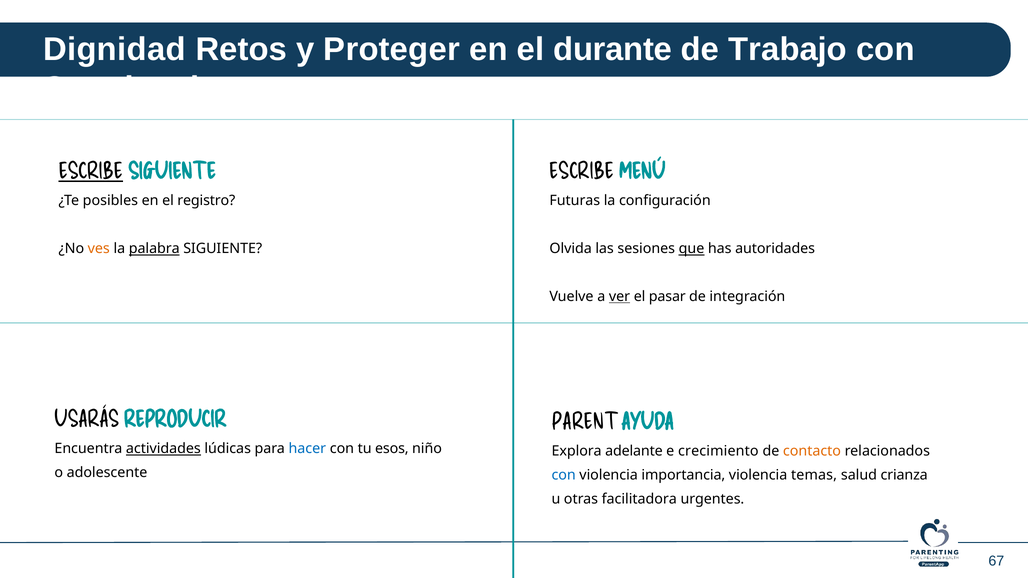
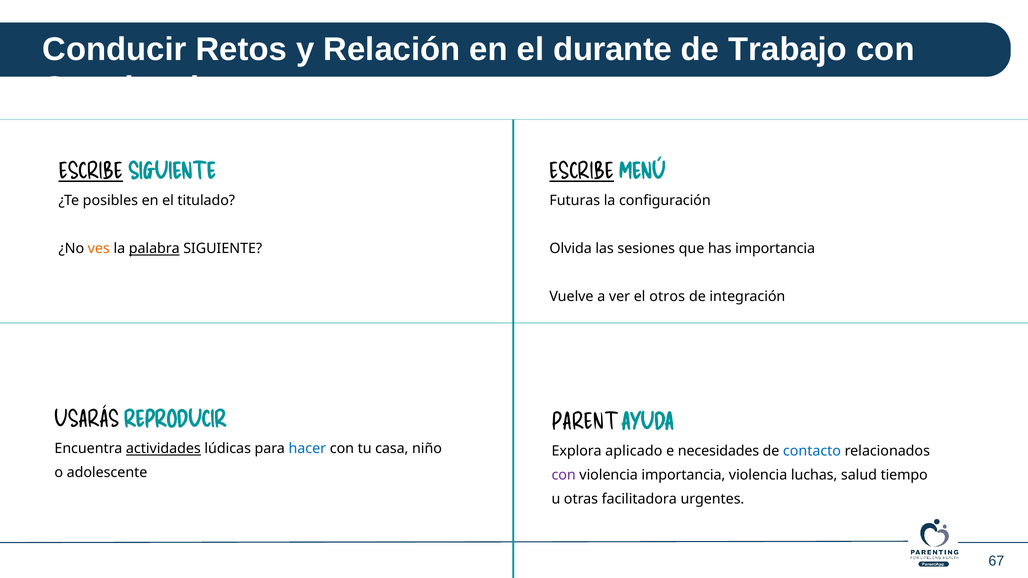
Dignidad: Dignidad -> Conducir
Proteger: Proteger -> Relación
ESCRIBE at (582, 172) underline: none -> present
registro: registro -> titulado
que underline: present -> none
has autoridades: autoridades -> importancia
ver underline: present -> none
pasar: pasar -> otros
esos: esos -> casa
adelante: adelante -> aplicado
crecimiento: crecimiento -> necesidades
contacto colour: orange -> blue
con at (564, 475) colour: blue -> purple
temas: temas -> luchas
crianza: crianza -> tiempo
